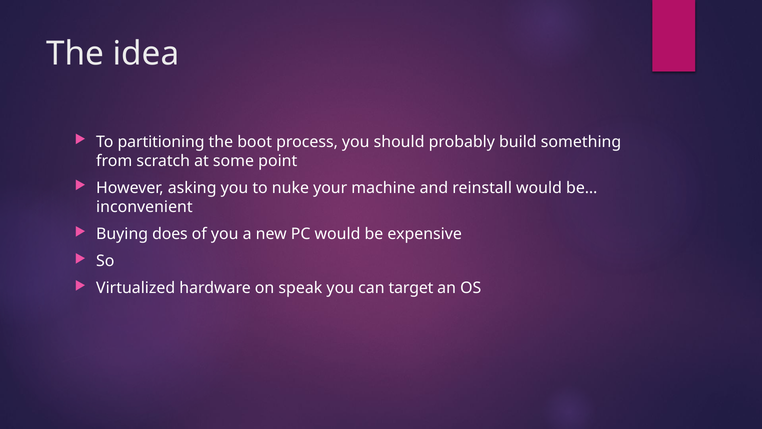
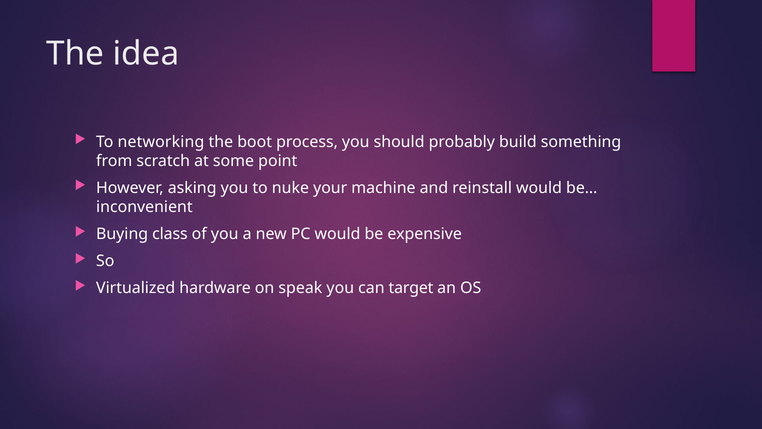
partitioning: partitioning -> networking
does: does -> class
